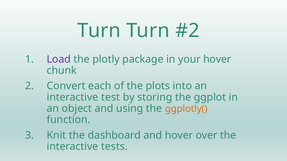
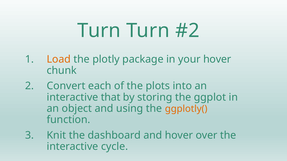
Load colour: purple -> orange
test: test -> that
tests: tests -> cycle
